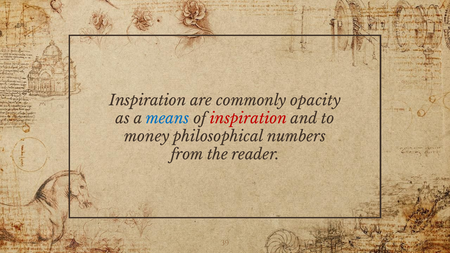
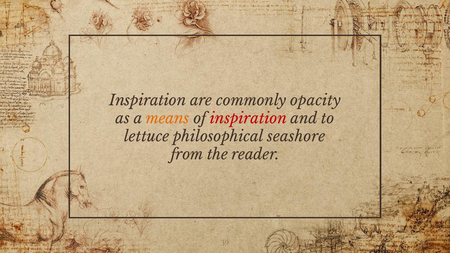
means colour: blue -> orange
money: money -> lettuce
numbers: numbers -> seashore
